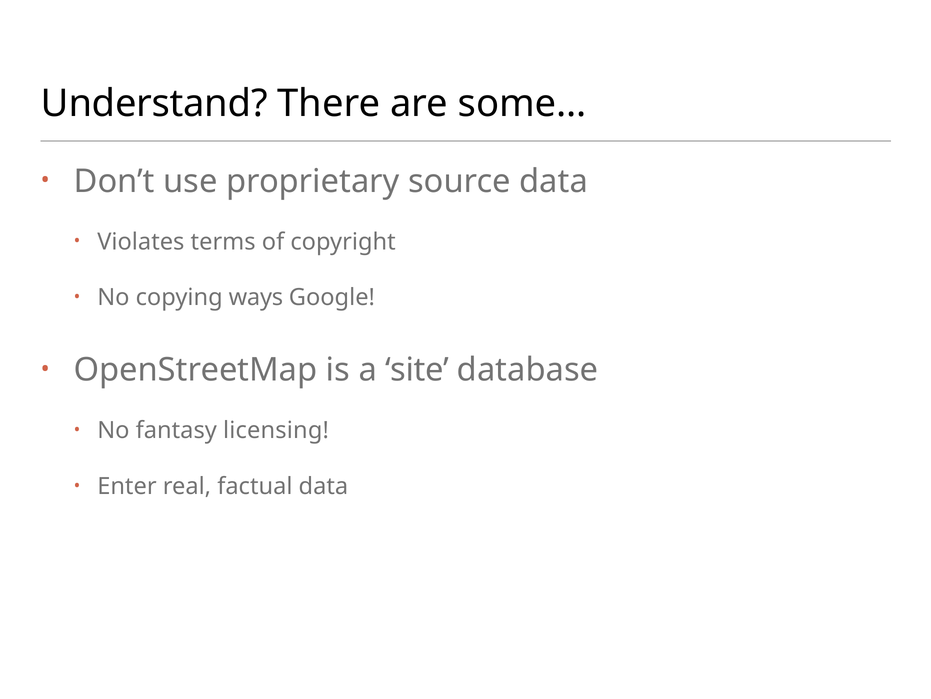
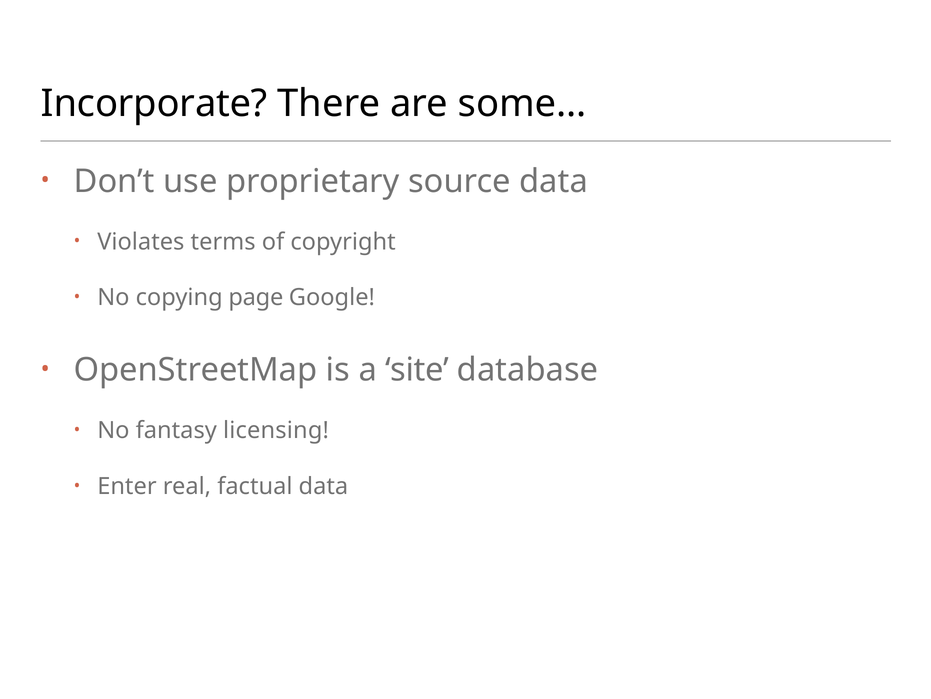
Understand: Understand -> Incorporate
ways: ways -> page
